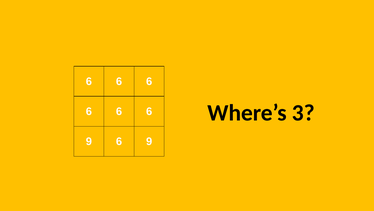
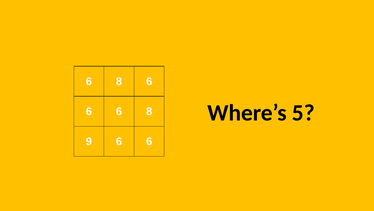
6 at (119, 81): 6 -> 8
3: 3 -> 5
6 at (149, 111): 6 -> 8
9 6 9: 9 -> 6
